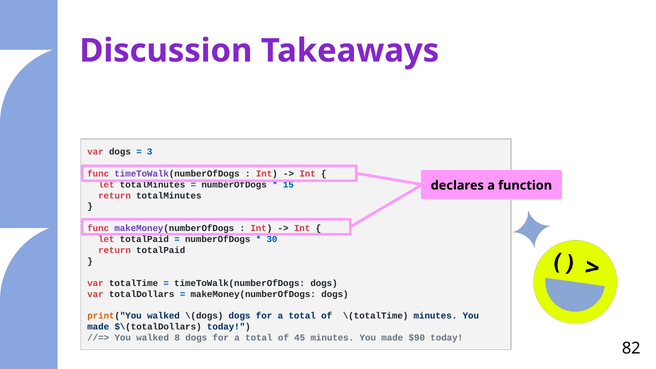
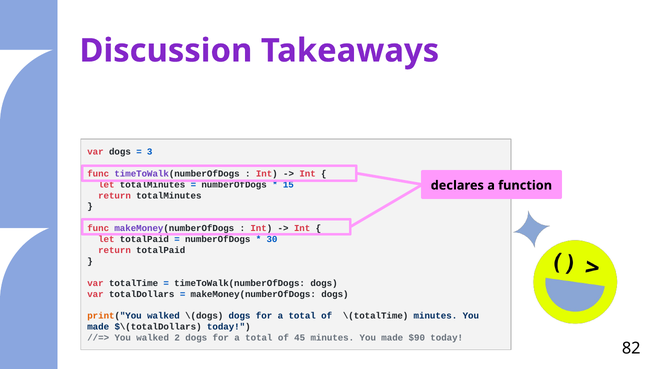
8: 8 -> 2
